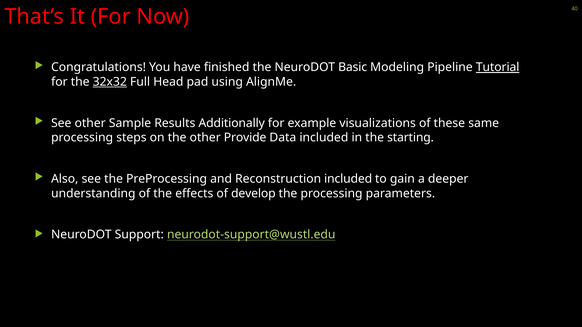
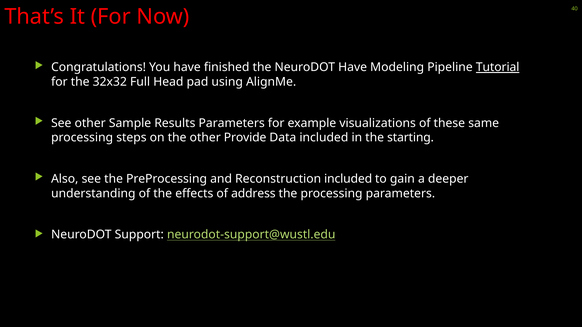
NeuroDOT Basic: Basic -> Have
32x32 underline: present -> none
Results Additionally: Additionally -> Parameters
develop: develop -> address
